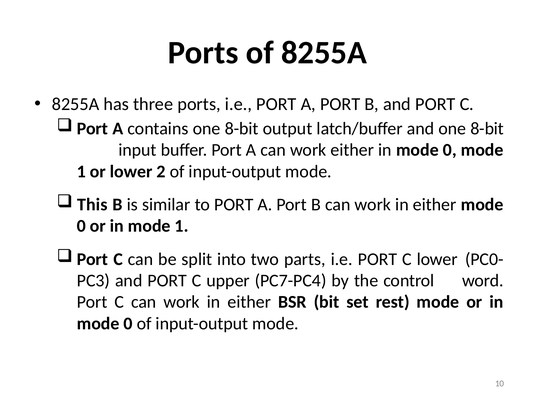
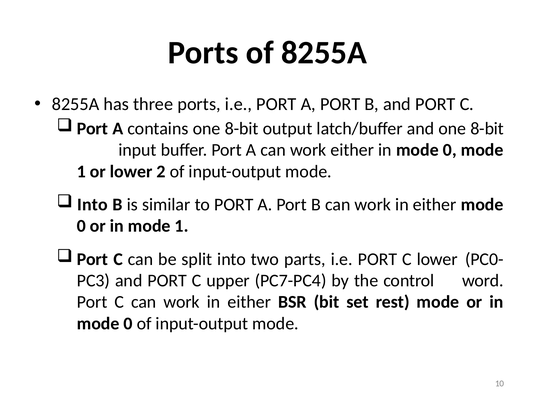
This at (92, 205): This -> Into
